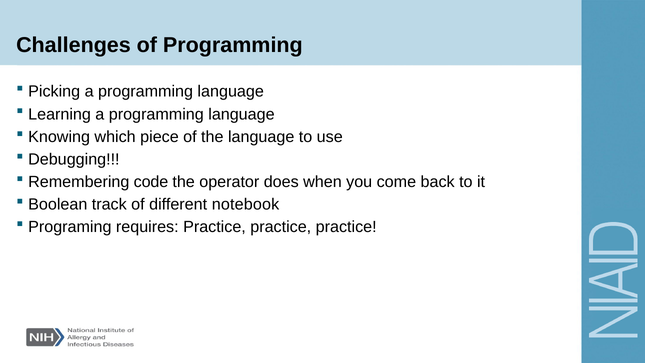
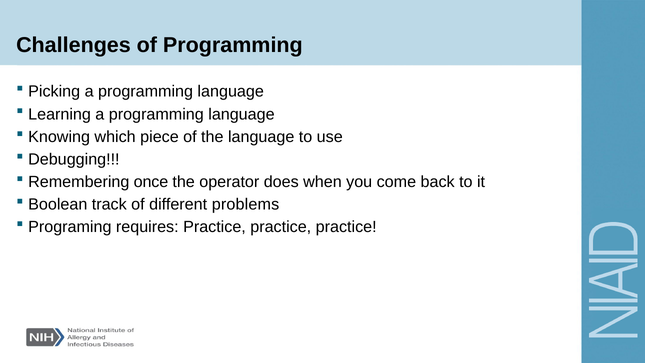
code: code -> once
notebook: notebook -> problems
